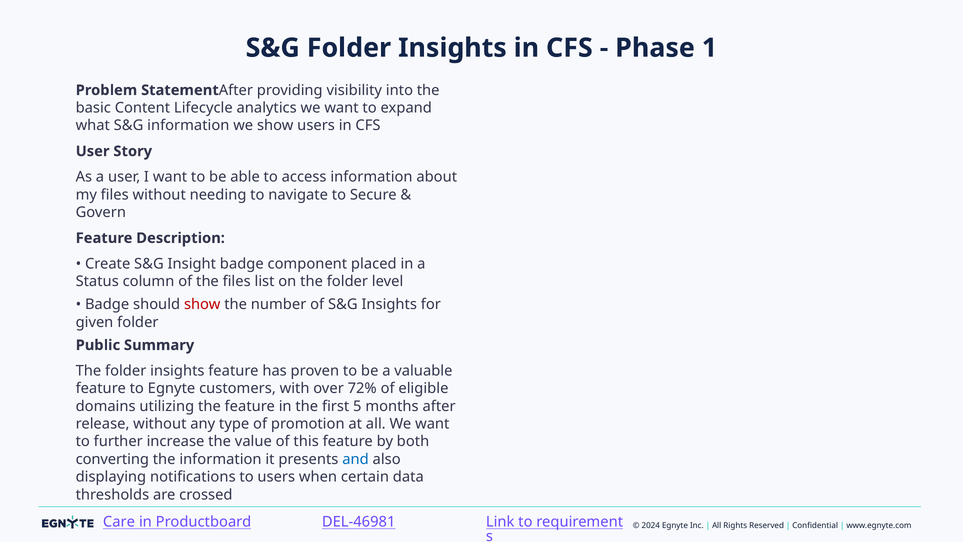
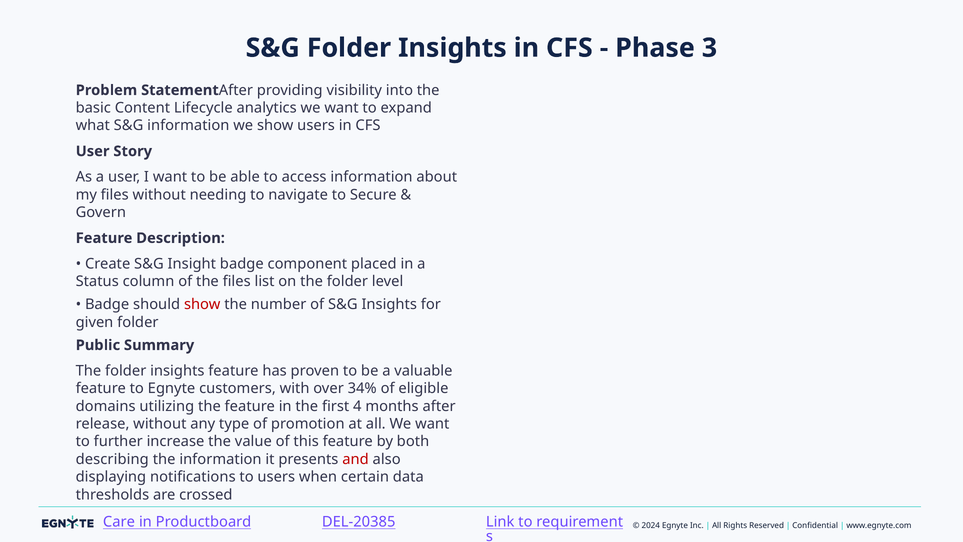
1: 1 -> 3
72%: 72% -> 34%
5: 5 -> 4
converting: converting -> describing
and colour: blue -> red
DEL-46981: DEL-46981 -> DEL-20385
